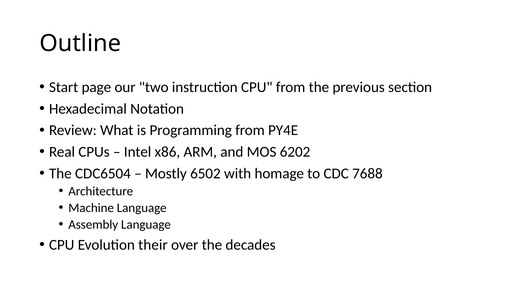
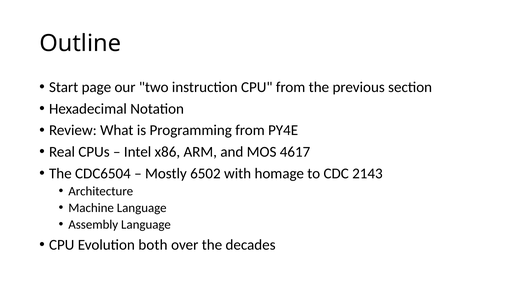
6202: 6202 -> 4617
7688: 7688 -> 2143
their: their -> both
